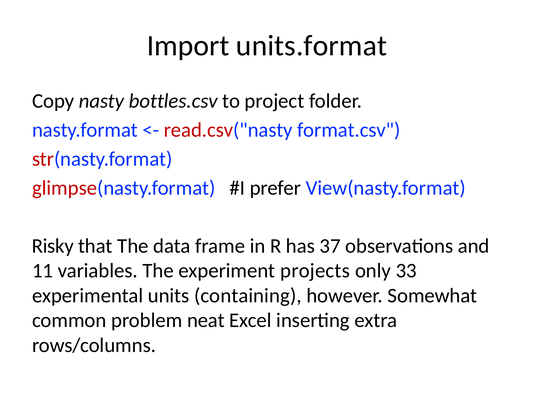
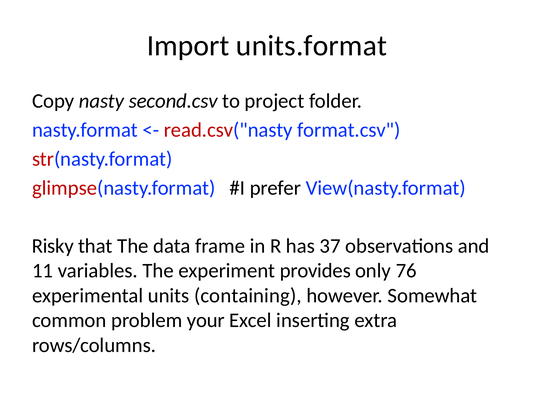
bottles.csv: bottles.csv -> second.csv
projects: projects -> provides
33: 33 -> 76
neat: neat -> your
